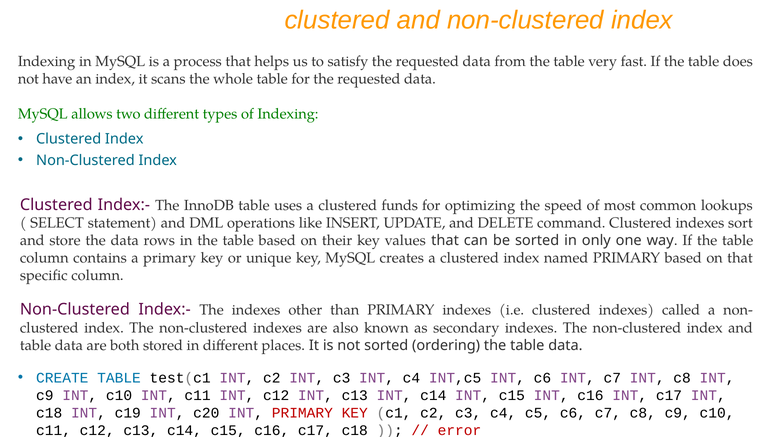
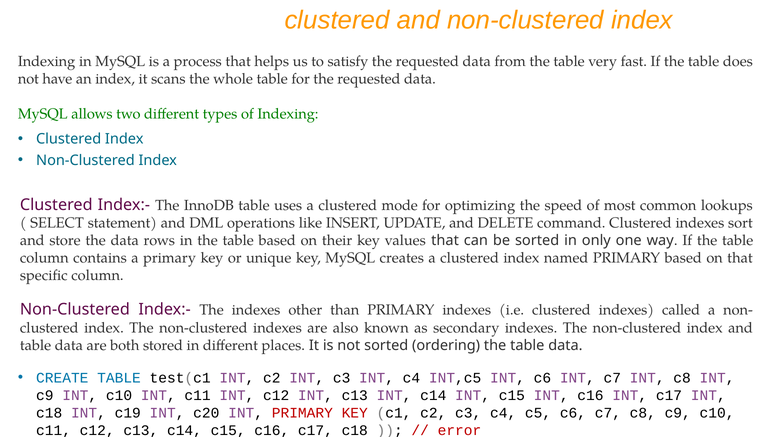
funds: funds -> mode
